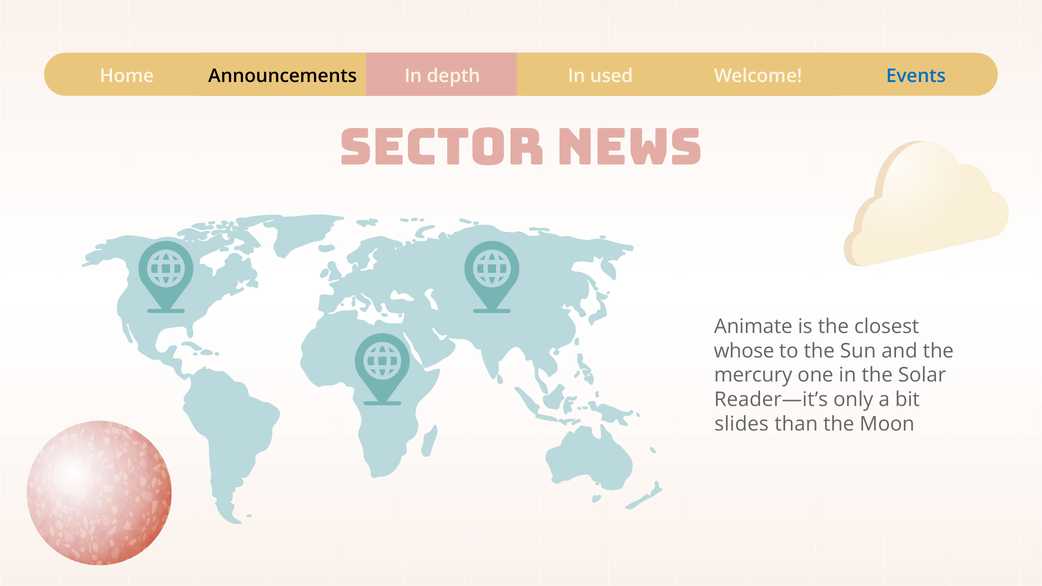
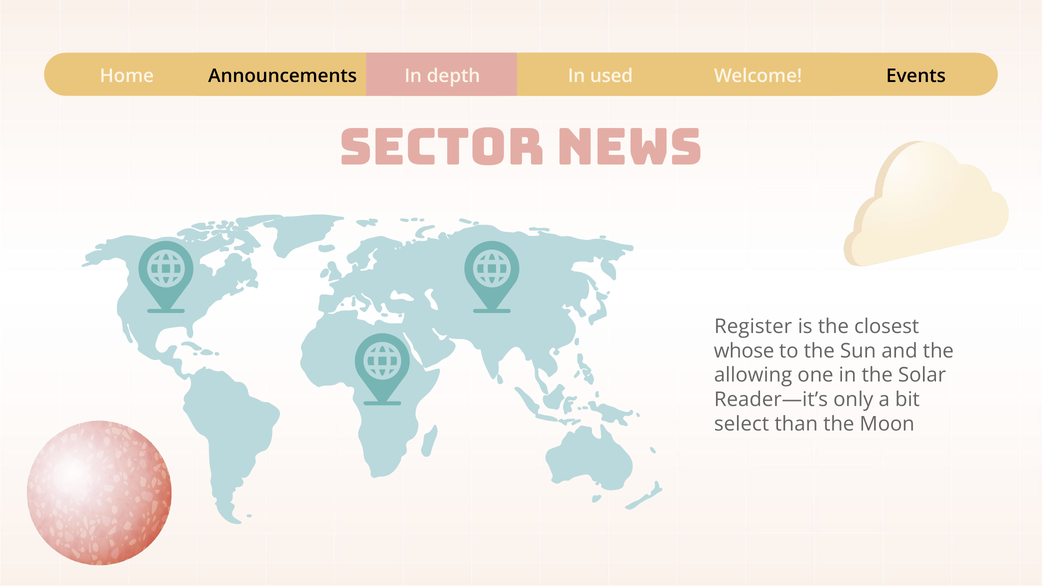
Events colour: blue -> black
Animate: Animate -> Register
mercury: mercury -> allowing
slides: slides -> select
